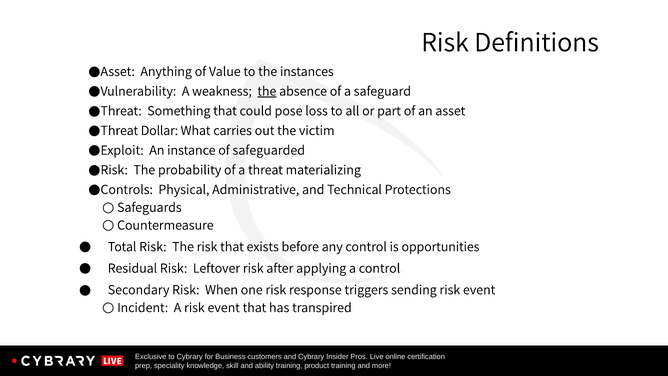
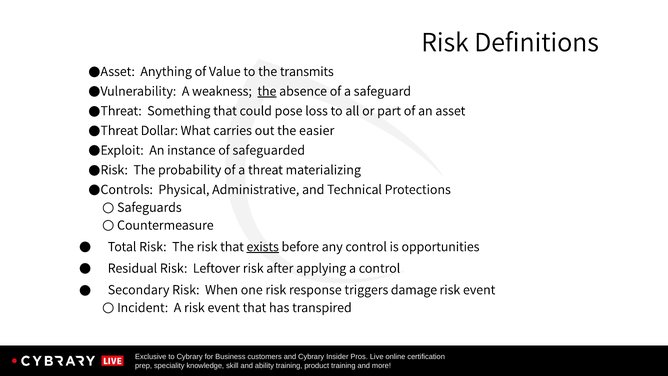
instances: instances -> transmits
victim: victim -> easier
exists underline: none -> present
sending: sending -> damage
